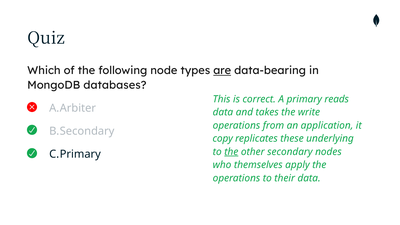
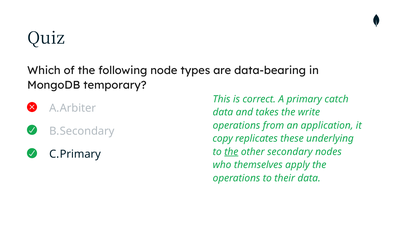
are underline: present -> none
databases: databases -> temporary
reads: reads -> catch
